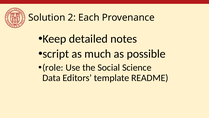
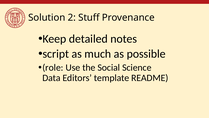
Each: Each -> Stuff
